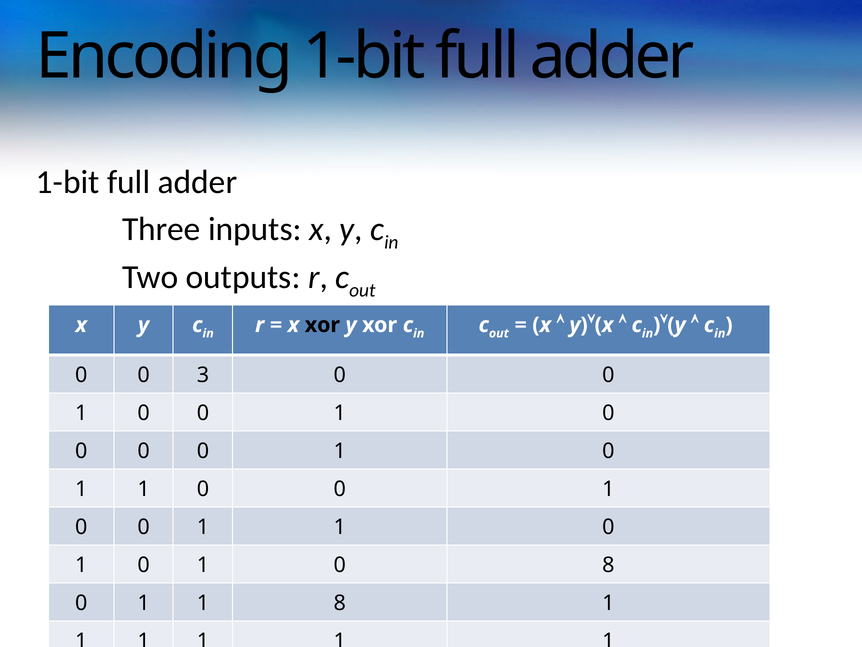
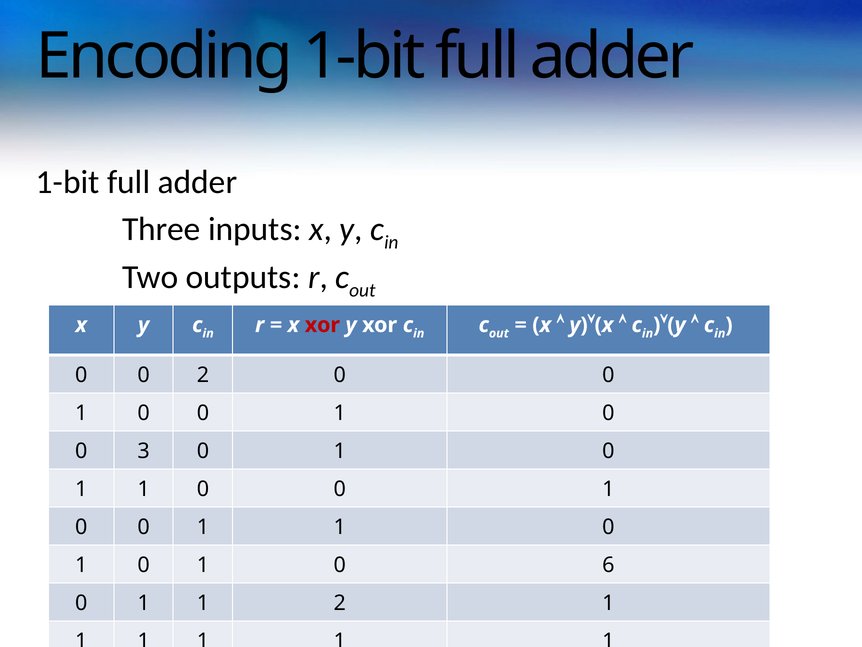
xor at (322, 325) colour: black -> red
0 3: 3 -> 2
0 at (144, 451): 0 -> 3
0 8: 8 -> 6
1 8: 8 -> 2
